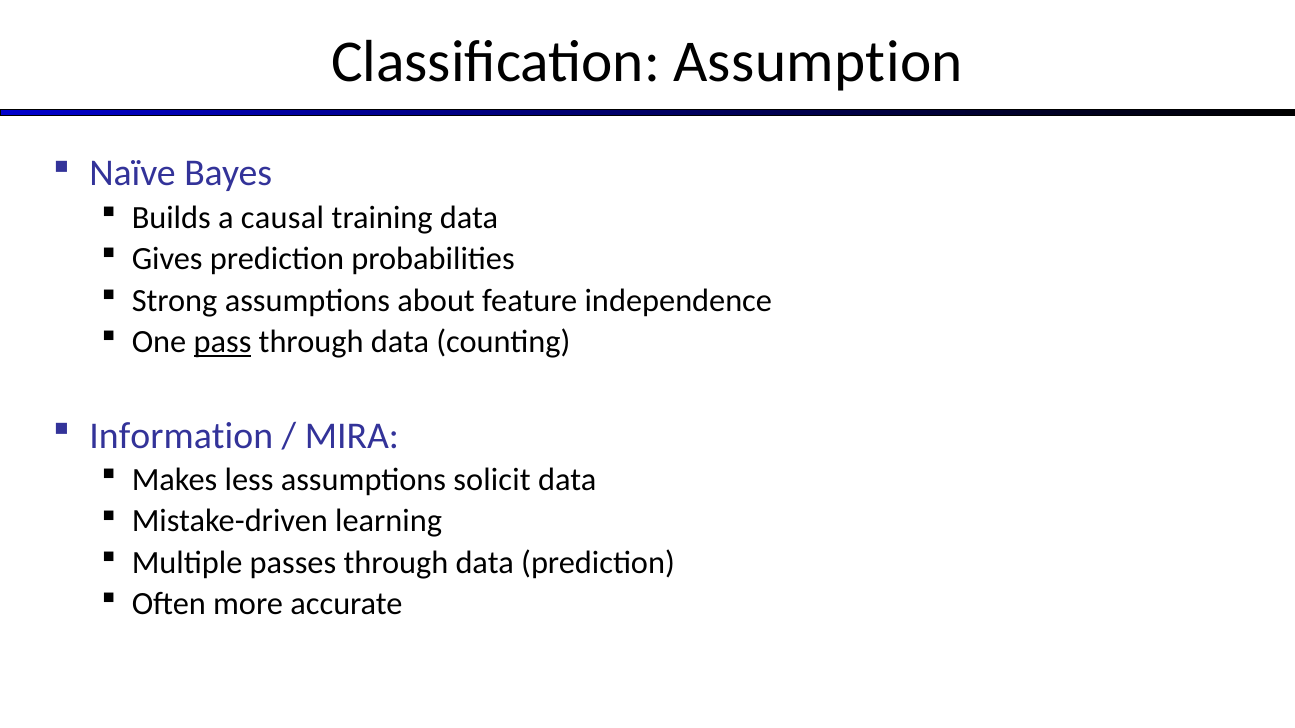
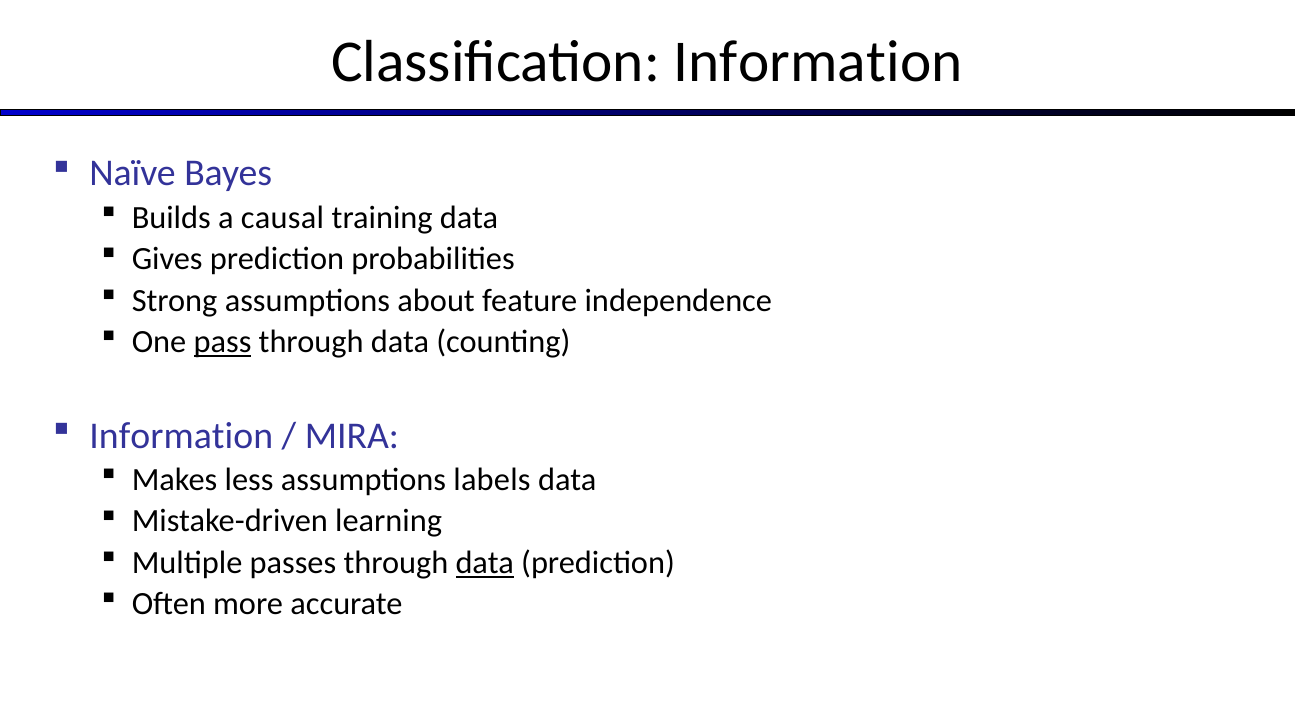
Classification Assumption: Assumption -> Information
solicit: solicit -> labels
data at (485, 563) underline: none -> present
